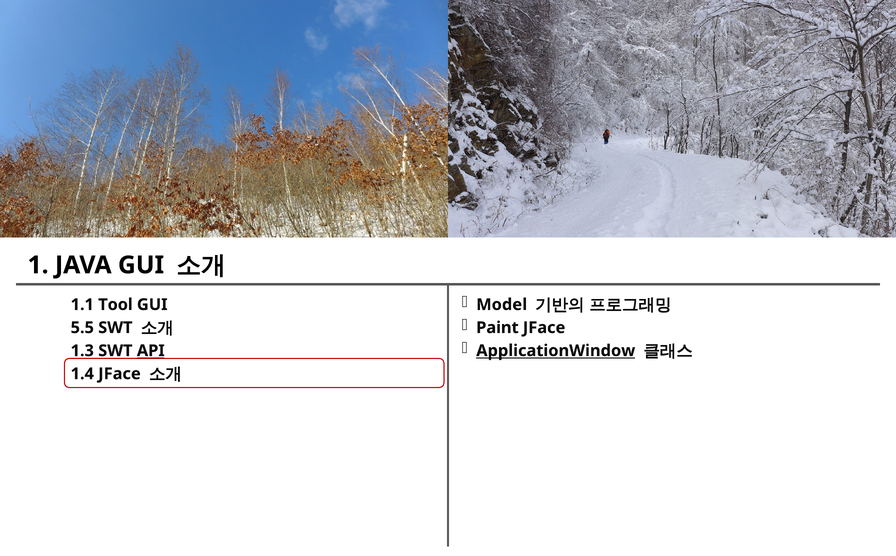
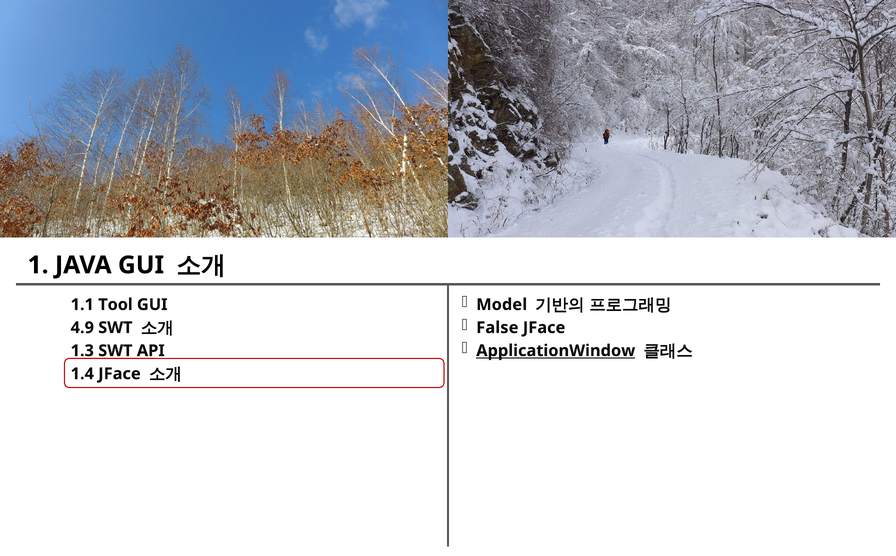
Paint: Paint -> False
5.5: 5.5 -> 4.9
API underline: present -> none
